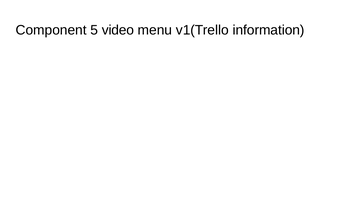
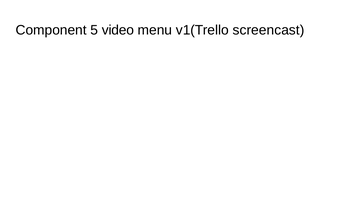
information: information -> screencast
